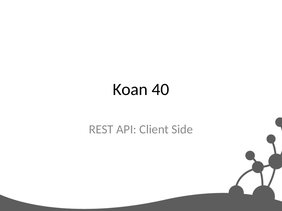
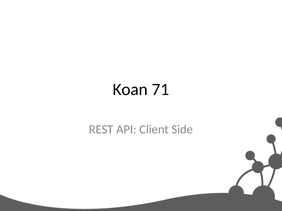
40: 40 -> 71
